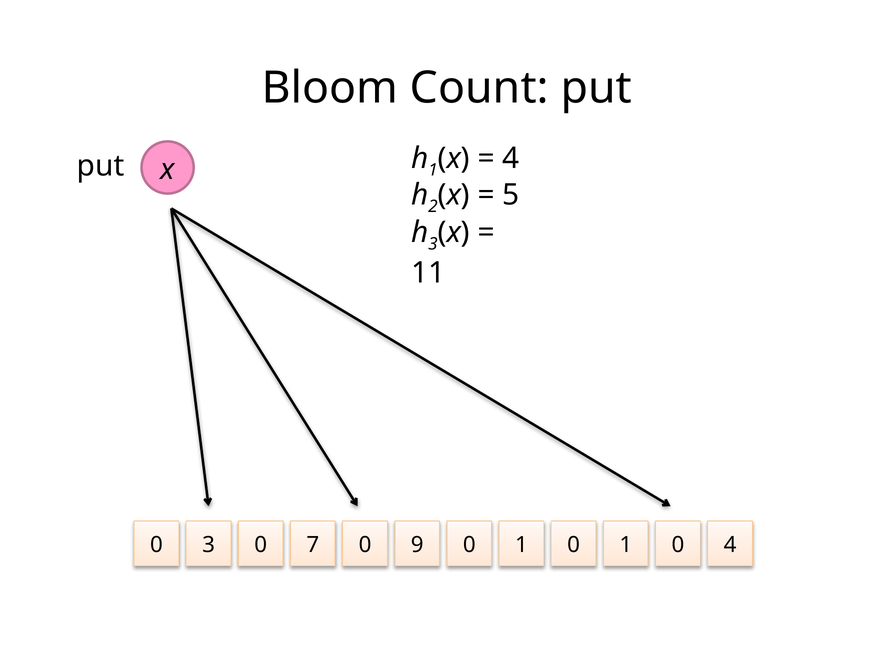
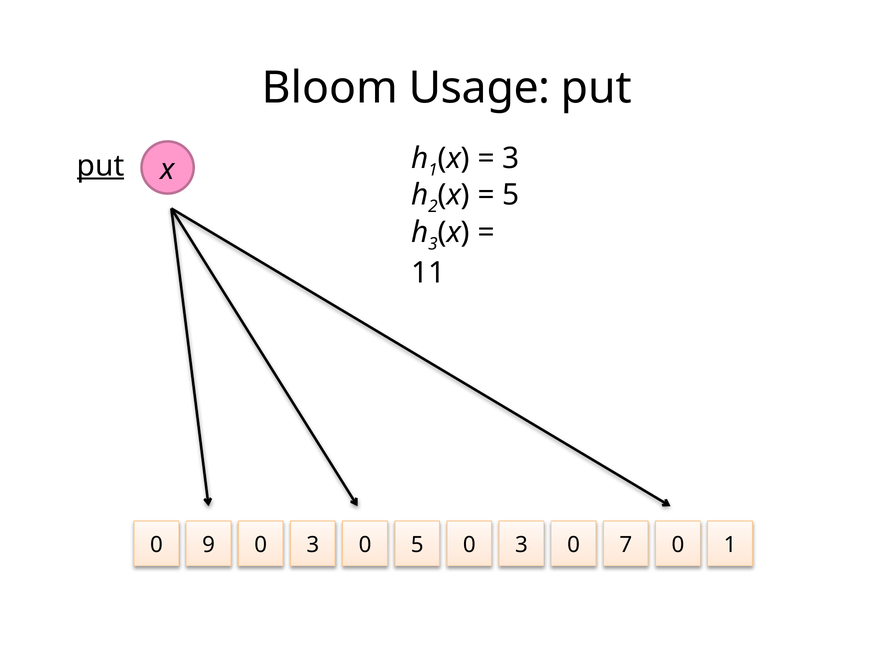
Count: Count -> Usage
put at (101, 166) underline: none -> present
4 at (511, 158): 4 -> 3
0 3: 3 -> 9
7 at (313, 545): 7 -> 3
0 9: 9 -> 5
1 at (521, 545): 1 -> 3
1 at (626, 545): 1 -> 7
0 4: 4 -> 1
